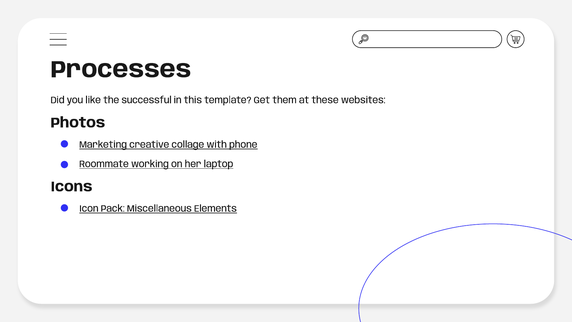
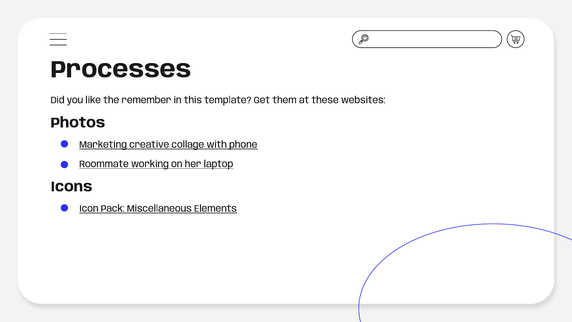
successful: successful -> remember
